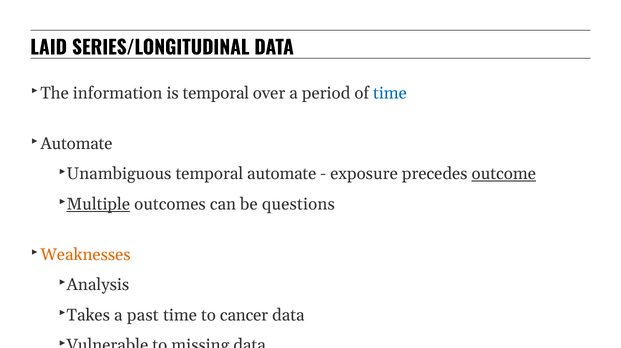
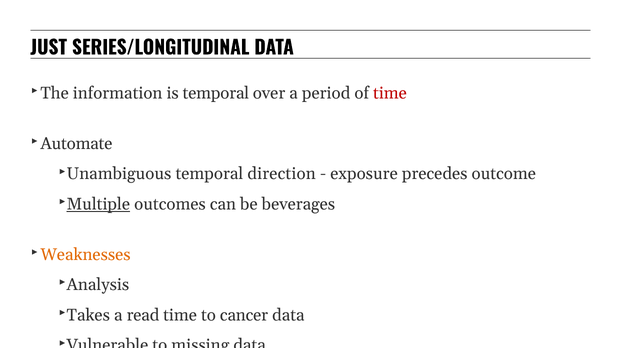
LAID: LAID -> JUST
time at (390, 93) colour: blue -> red
temporal automate: automate -> direction
outcome underline: present -> none
questions: questions -> beverages
past: past -> read
